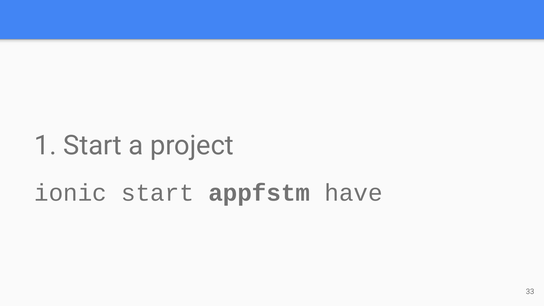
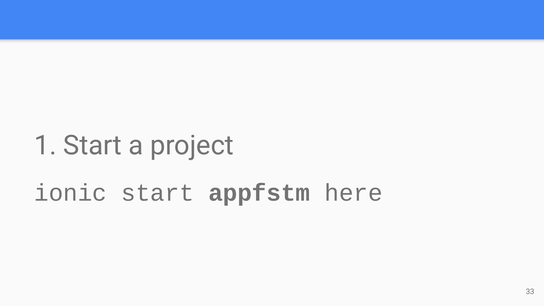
have: have -> here
